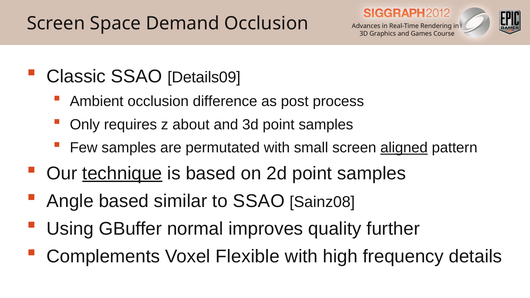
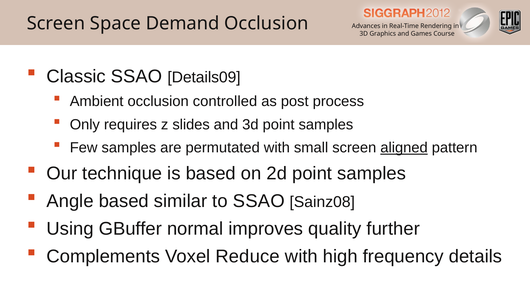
difference: difference -> controlled
about: about -> slides
technique underline: present -> none
Flexible: Flexible -> Reduce
